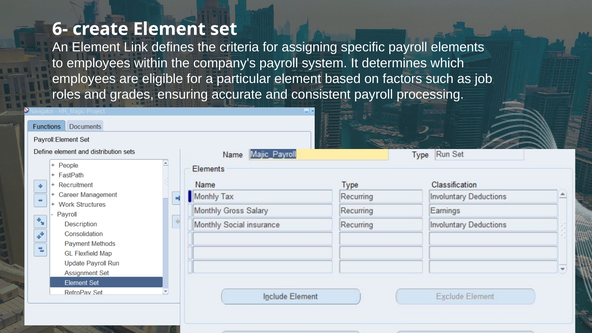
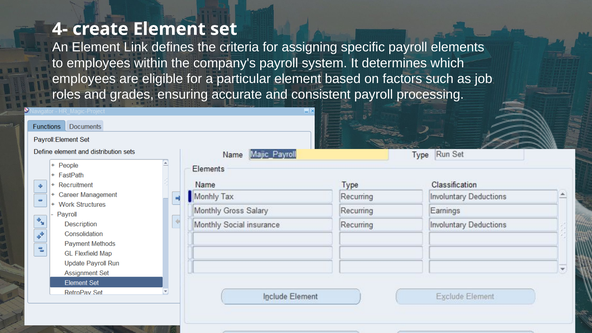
6-: 6- -> 4-
